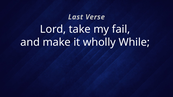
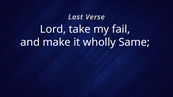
While: While -> Same
